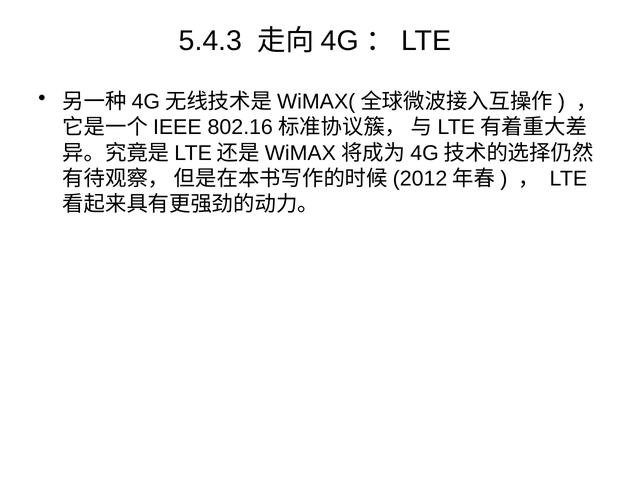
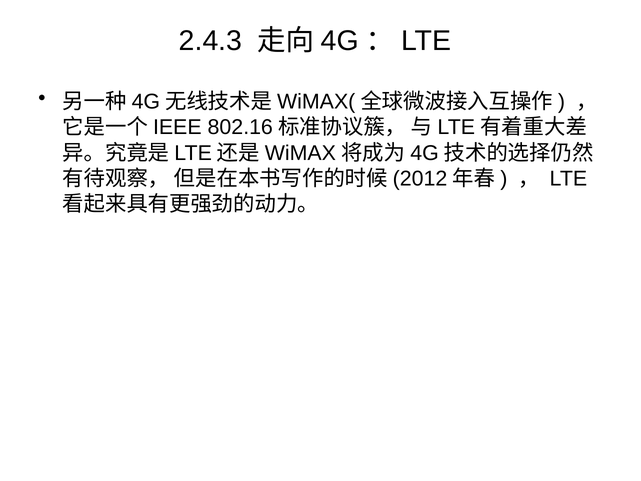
5.4.3: 5.4.3 -> 2.4.3
